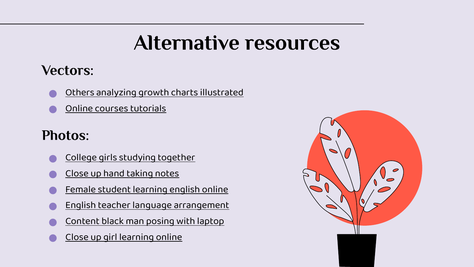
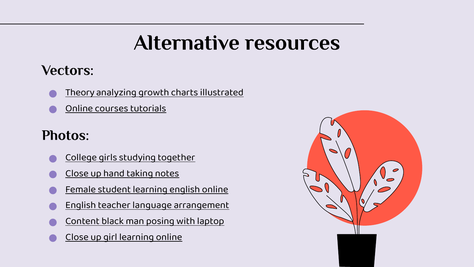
Others: Others -> Theory
